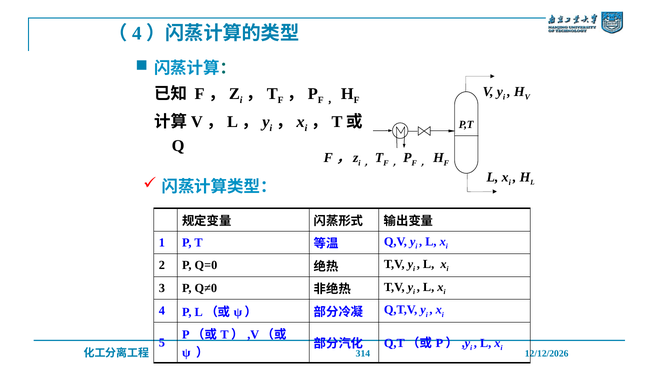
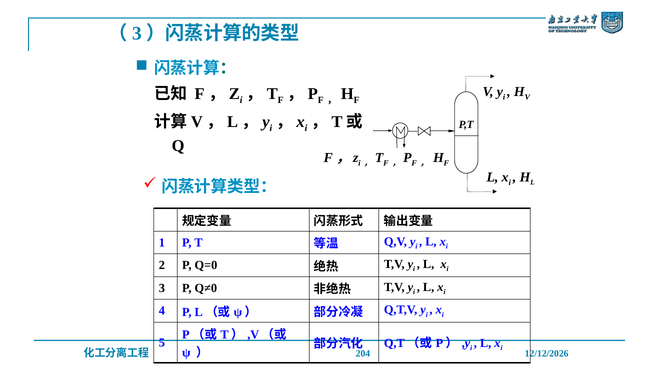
4 at (137, 33): 4 -> 3
314: 314 -> 204
